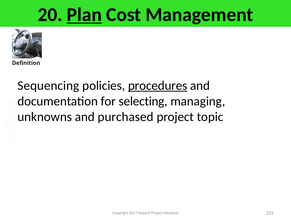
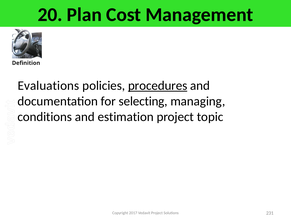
Plan underline: present -> none
Sequencing: Sequencing -> Evaluations
unknowns: unknowns -> conditions
purchased: purchased -> estimation
